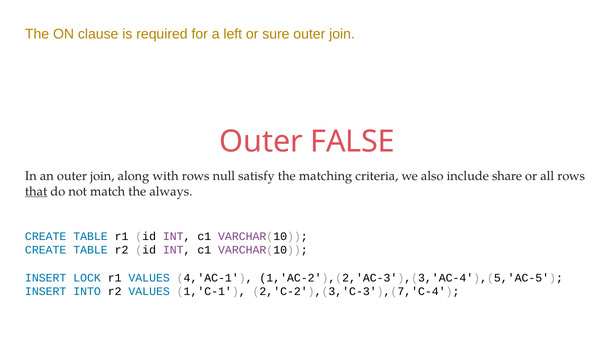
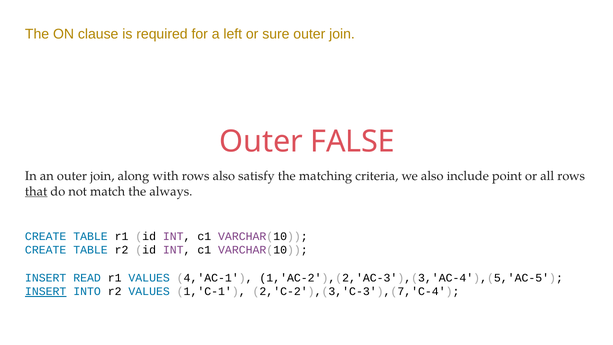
rows null: null -> also
share: share -> point
LOCK: LOCK -> READ
INSERT at (46, 291) underline: none -> present
